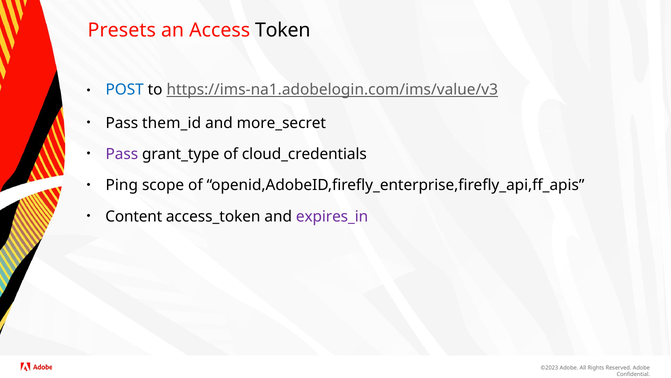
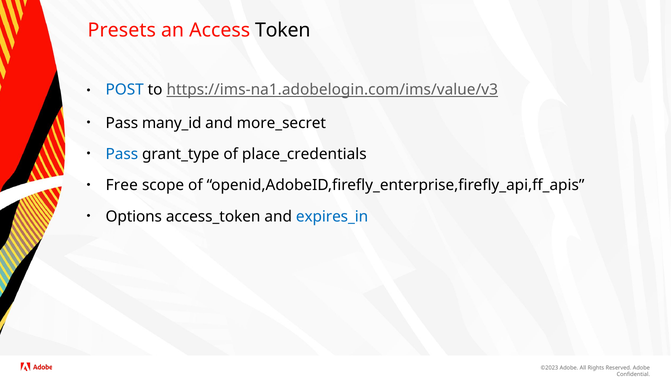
them_id: them_id -> many_id
Pass at (122, 154) colour: purple -> blue
cloud_credentials: cloud_credentials -> place_credentials
Ping: Ping -> Free
Content: Content -> Options
expires_in colour: purple -> blue
